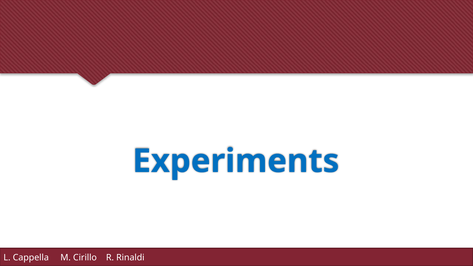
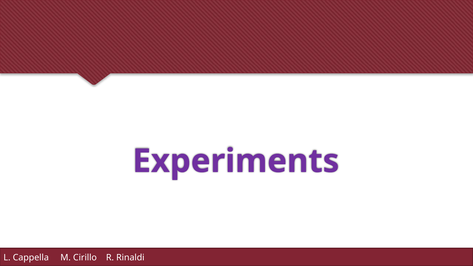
Experiments colour: blue -> purple
